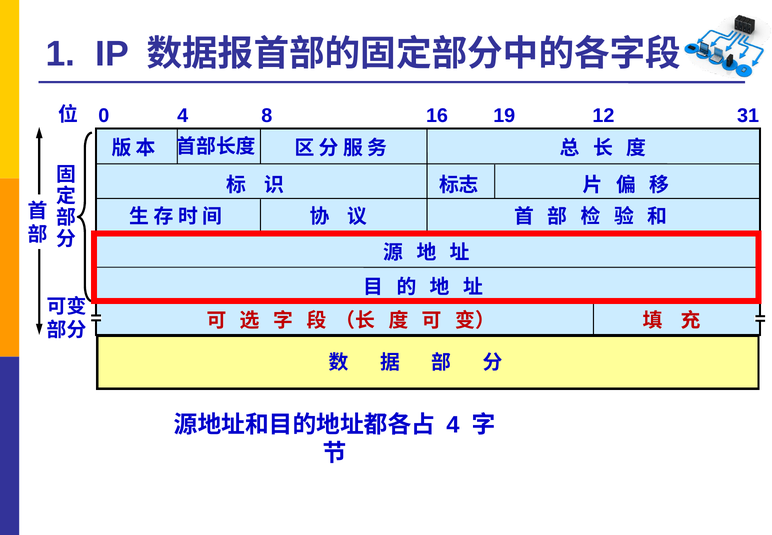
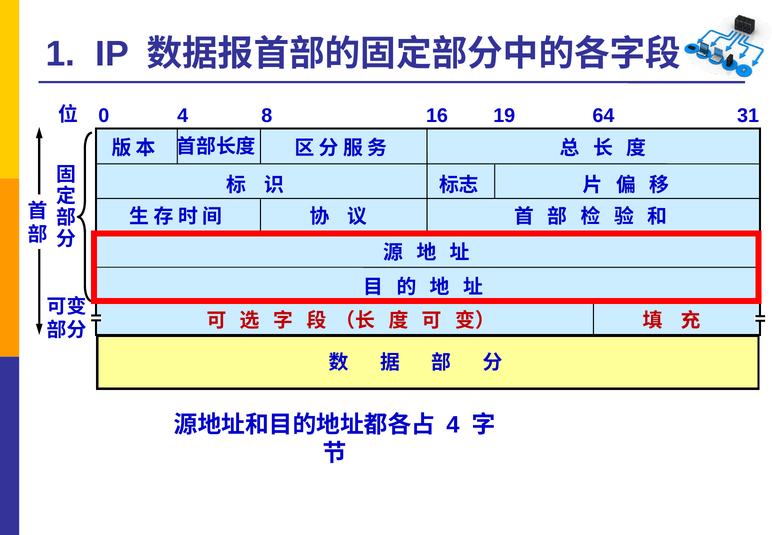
12: 12 -> 64
